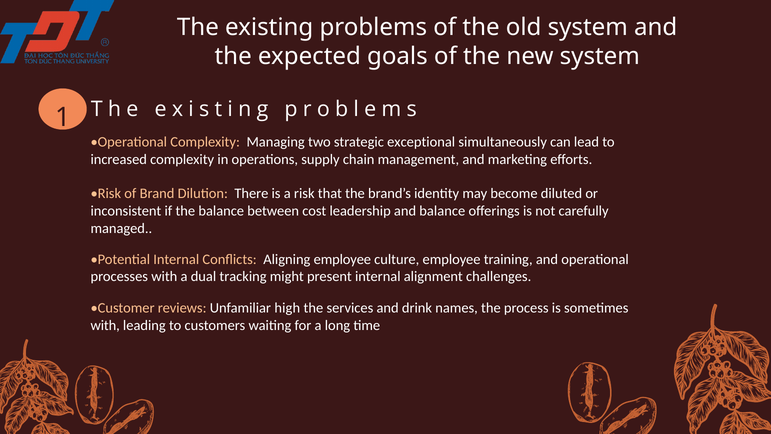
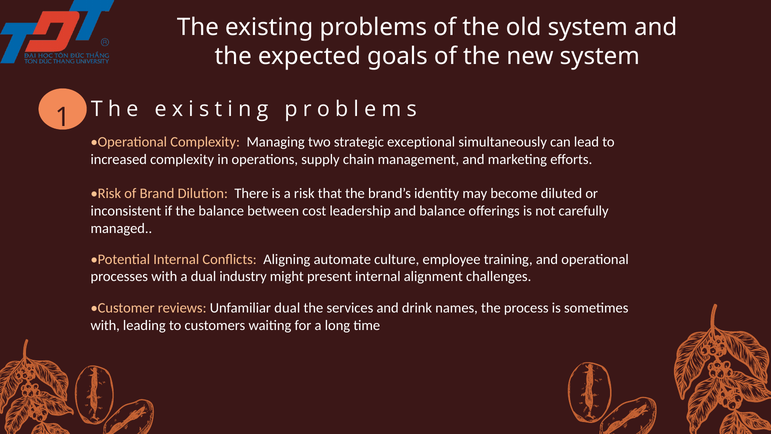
Aligning employee: employee -> automate
tracking: tracking -> industry
Unfamiliar high: high -> dual
